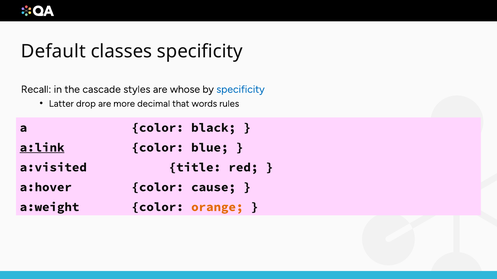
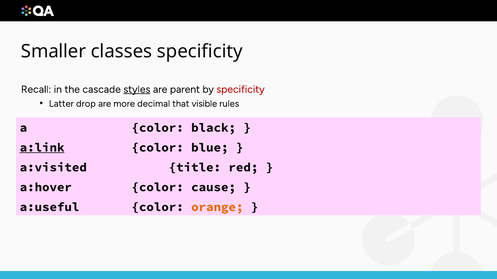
Default: Default -> Smaller
styles underline: none -> present
whose: whose -> parent
specificity at (241, 90) colour: blue -> red
words: words -> visible
a:weight: a:weight -> a:useful
